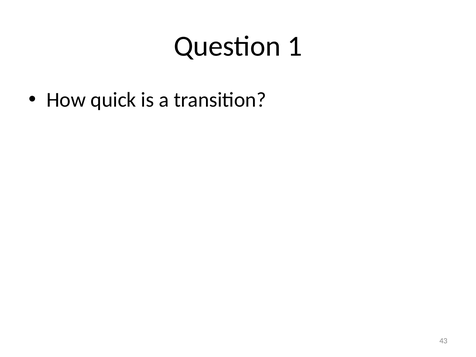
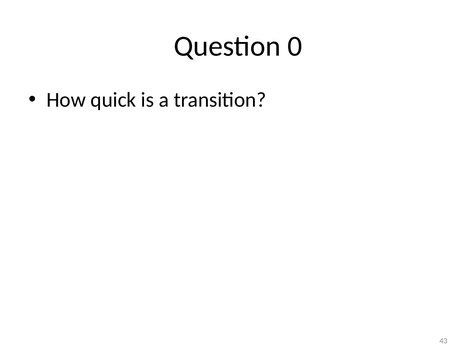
1: 1 -> 0
